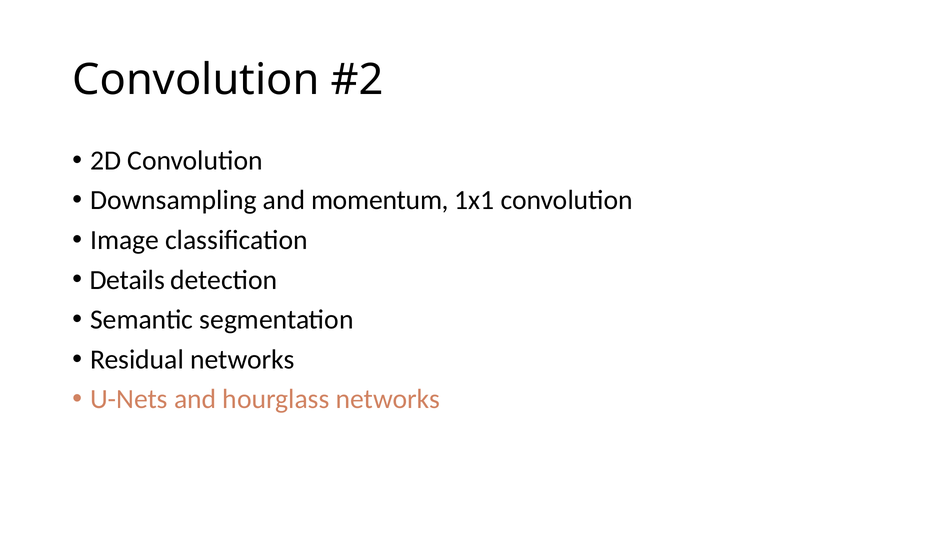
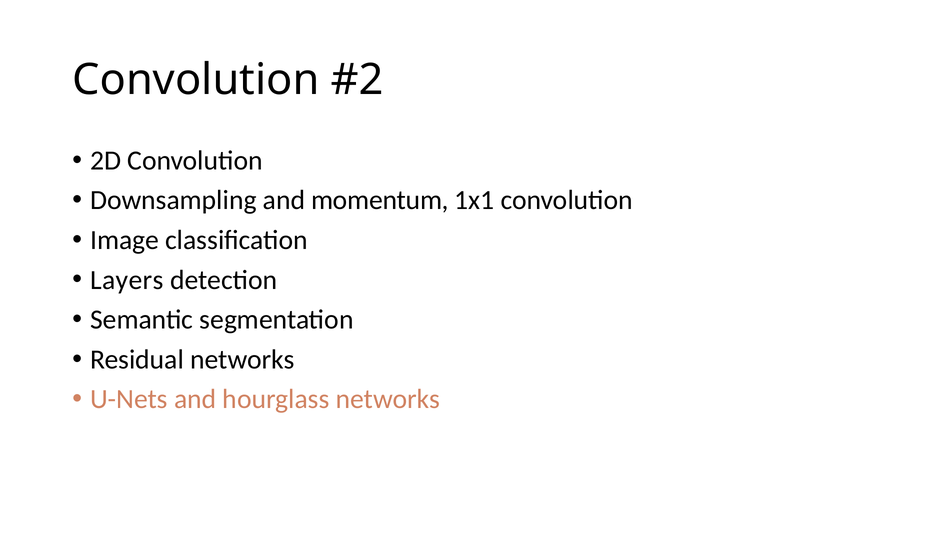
Details: Details -> Layers
